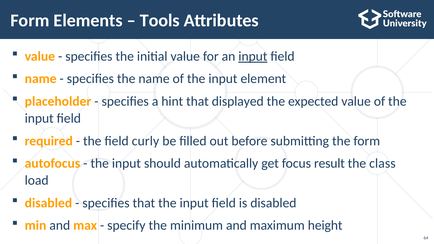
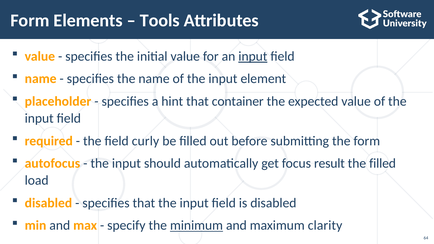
displayed: displayed -> container
the class: class -> filled
minimum underline: none -> present
height: height -> clarity
